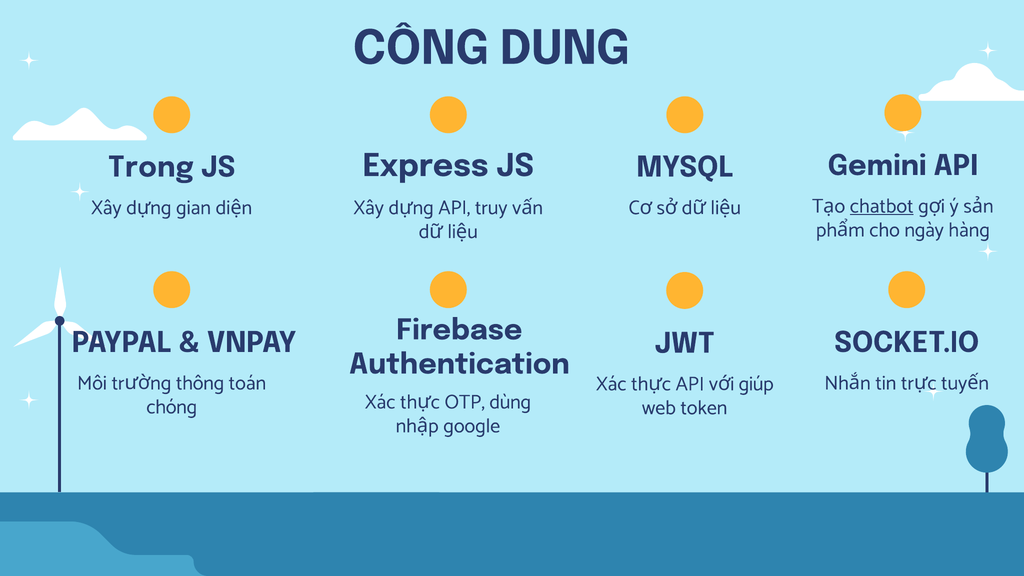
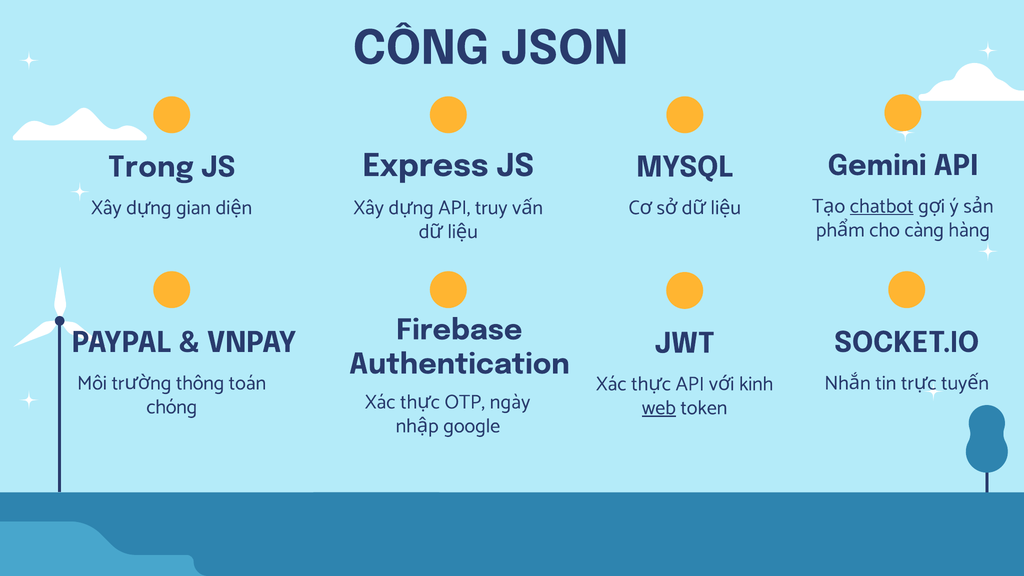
DUNG: DUNG -> JSON
ngày: ngày -> càng
giúp: giúp -> kinh
dùng: dùng -> ngày
web underline: none -> present
